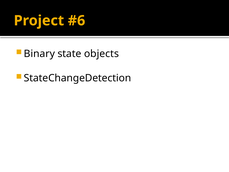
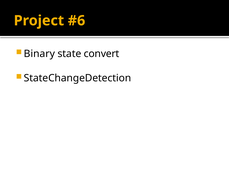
objects: objects -> convert
